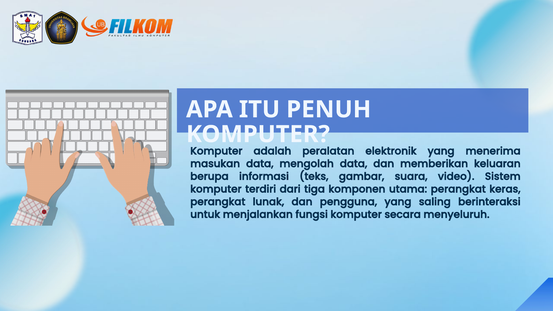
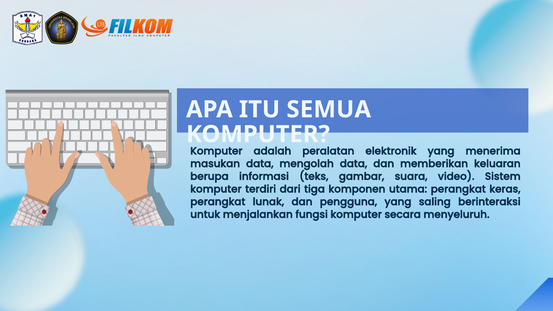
PENUH: PENUH -> SEMUA
